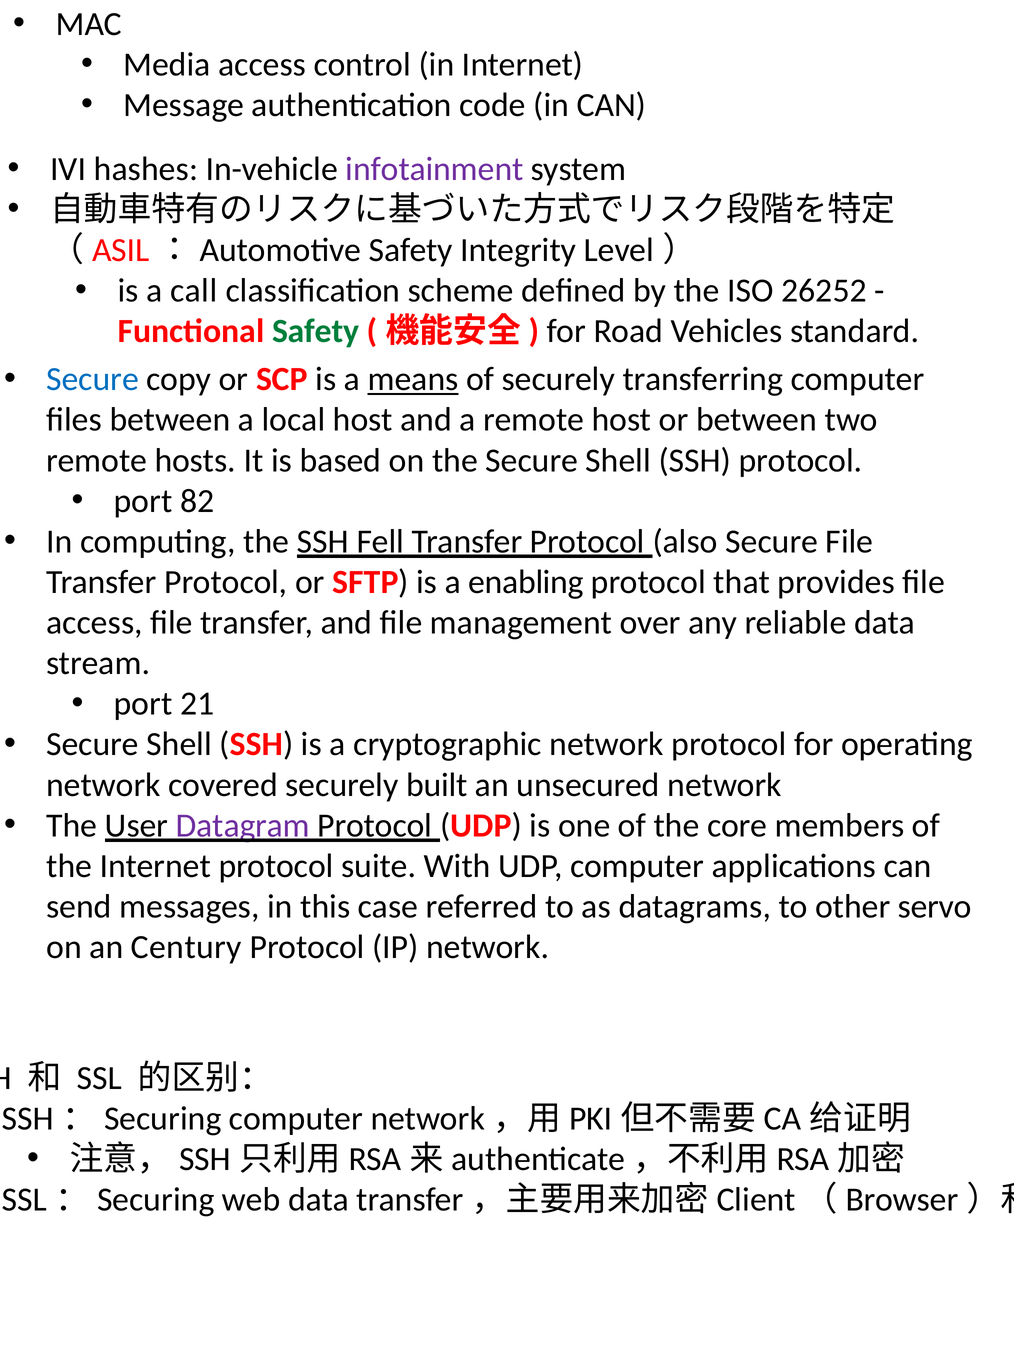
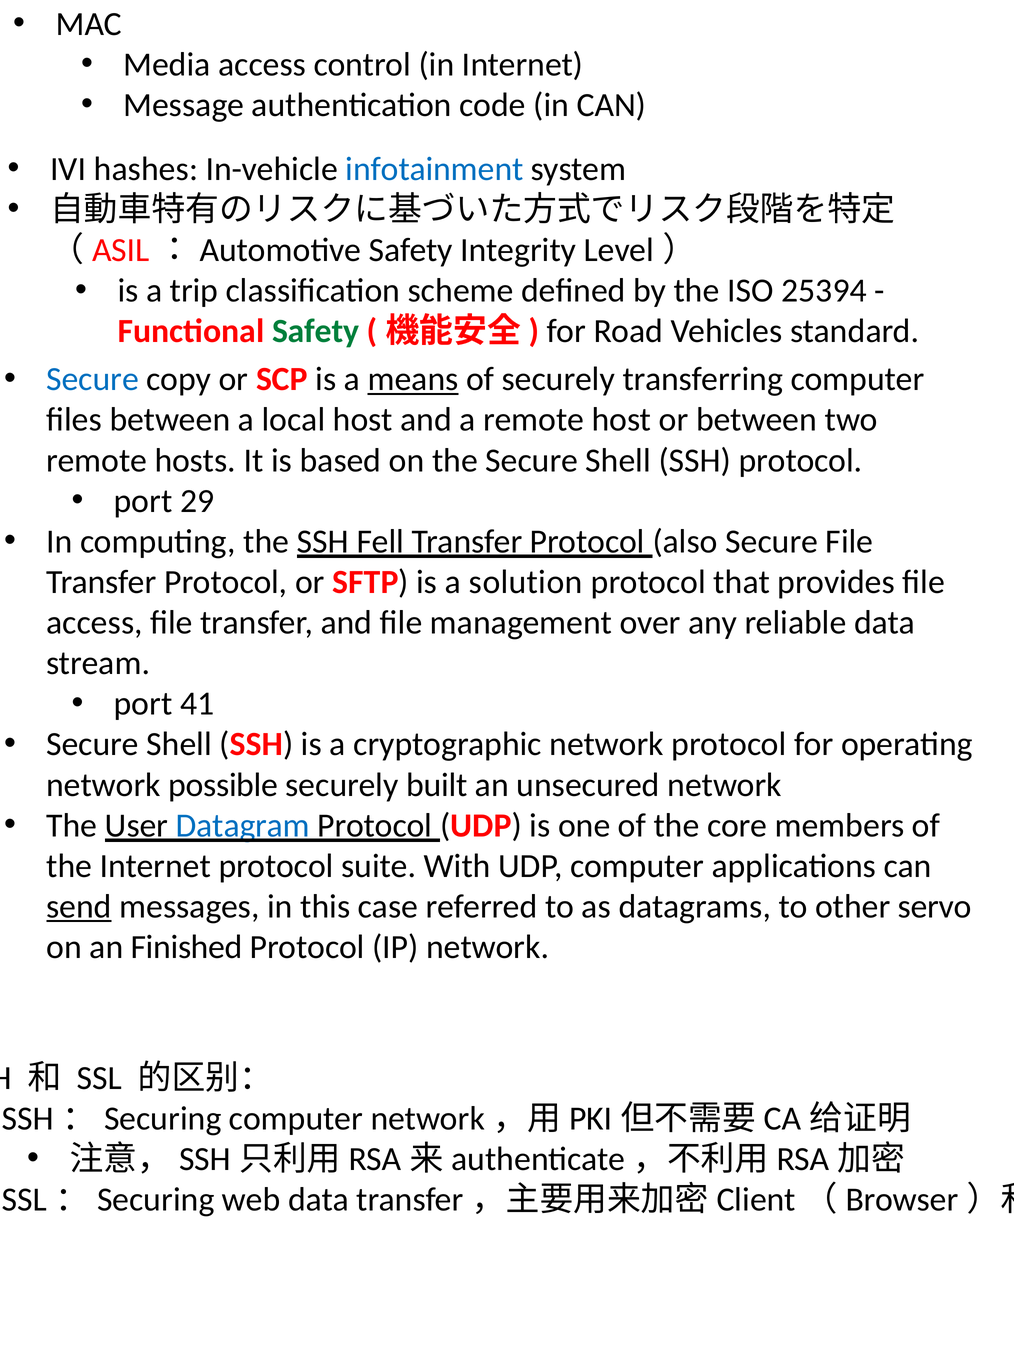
infotainment colour: purple -> blue
call: call -> trip
26252: 26252 -> 25394
82: 82 -> 29
enabling: enabling -> solution
21: 21 -> 41
covered: covered -> possible
Datagram colour: purple -> blue
send underline: none -> present
Century: Century -> Finished
